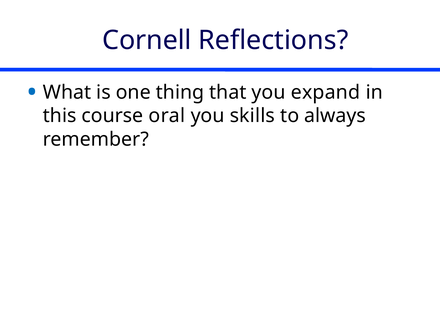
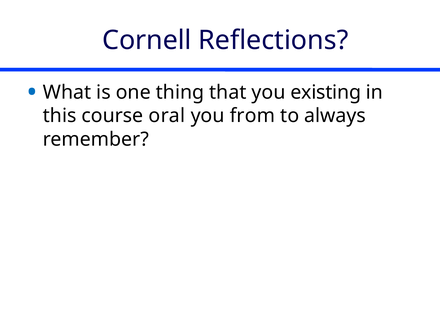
expand: expand -> existing
skills: skills -> from
